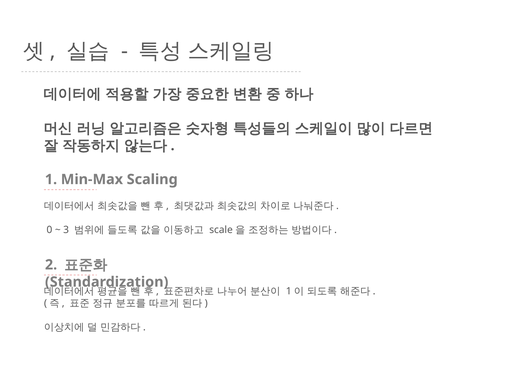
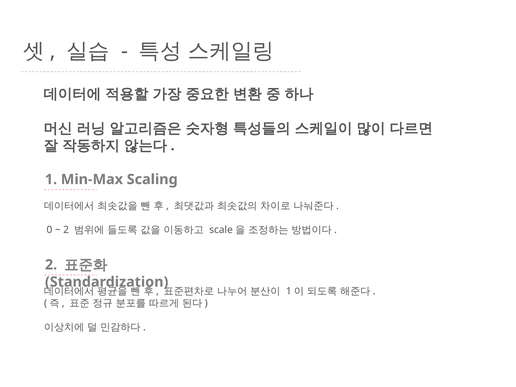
3 at (66, 230): 3 -> 2
